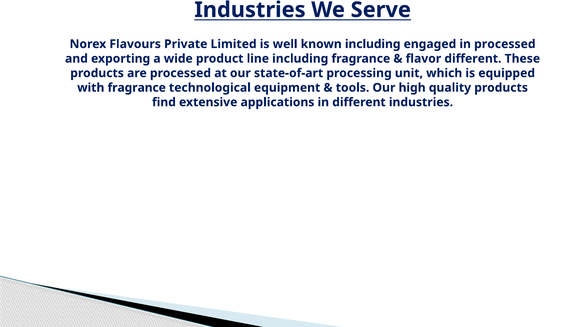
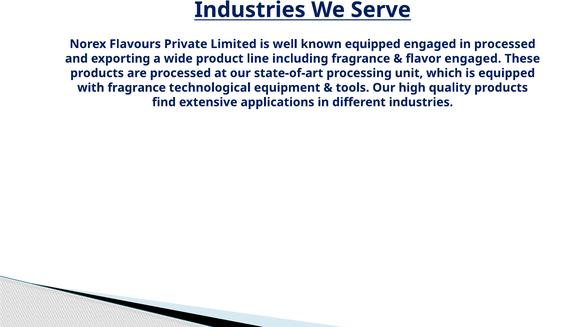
known including: including -> equipped
flavor different: different -> engaged
